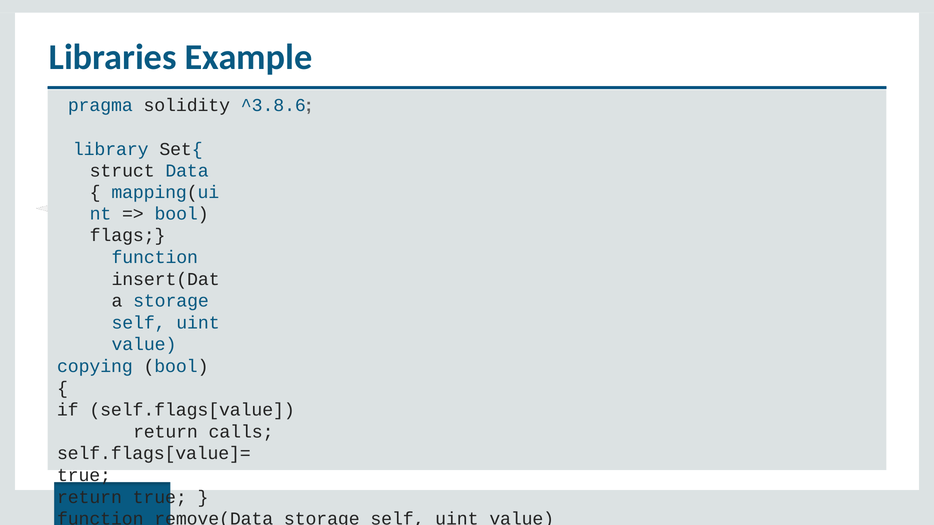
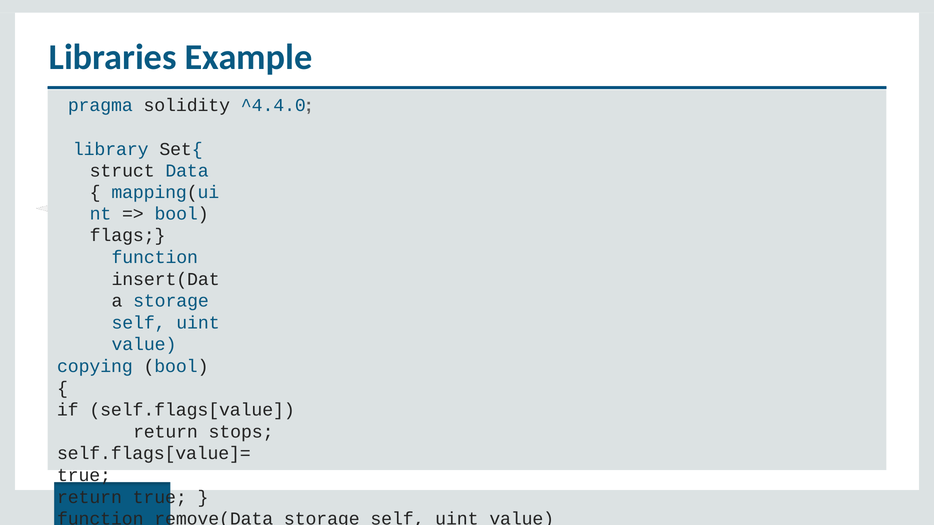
^3.8.6: ^3.8.6 -> ^4.4.0
calls: calls -> stops
